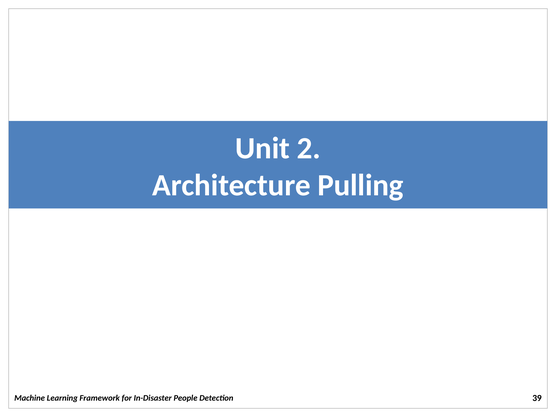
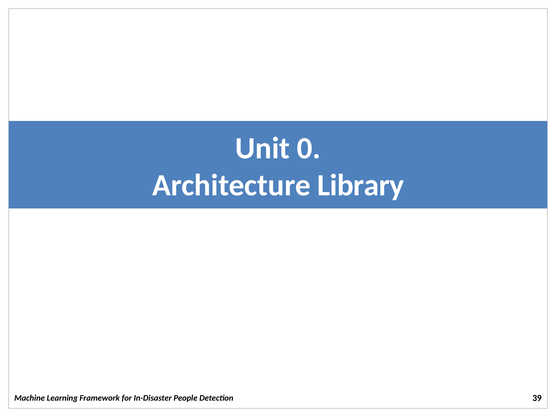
2: 2 -> 0
Pulling: Pulling -> Library
